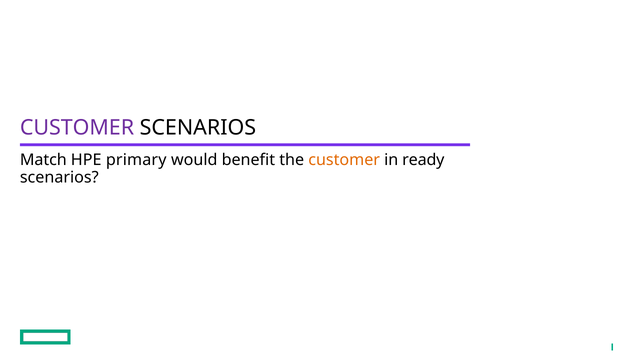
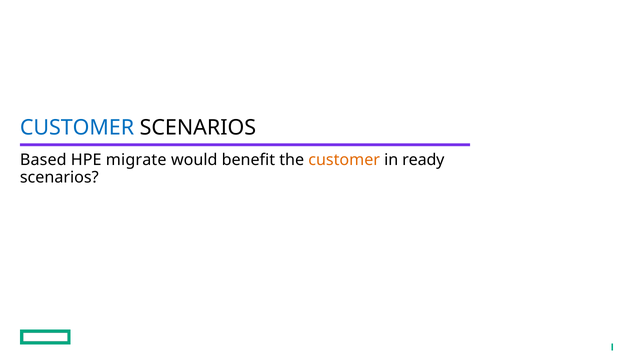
CUSTOMER at (77, 128) colour: purple -> blue
Match: Match -> Based
primary: primary -> migrate
